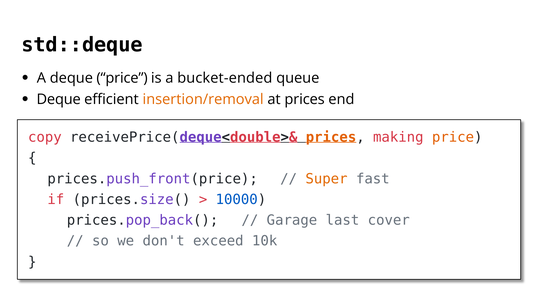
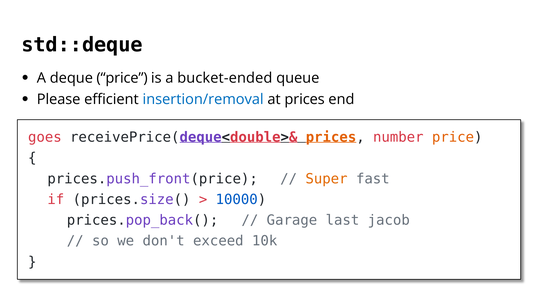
Deque at (59, 99): Deque -> Please
insertion/removal colour: orange -> blue
copy: copy -> goes
making: making -> number
cover: cover -> jacob
